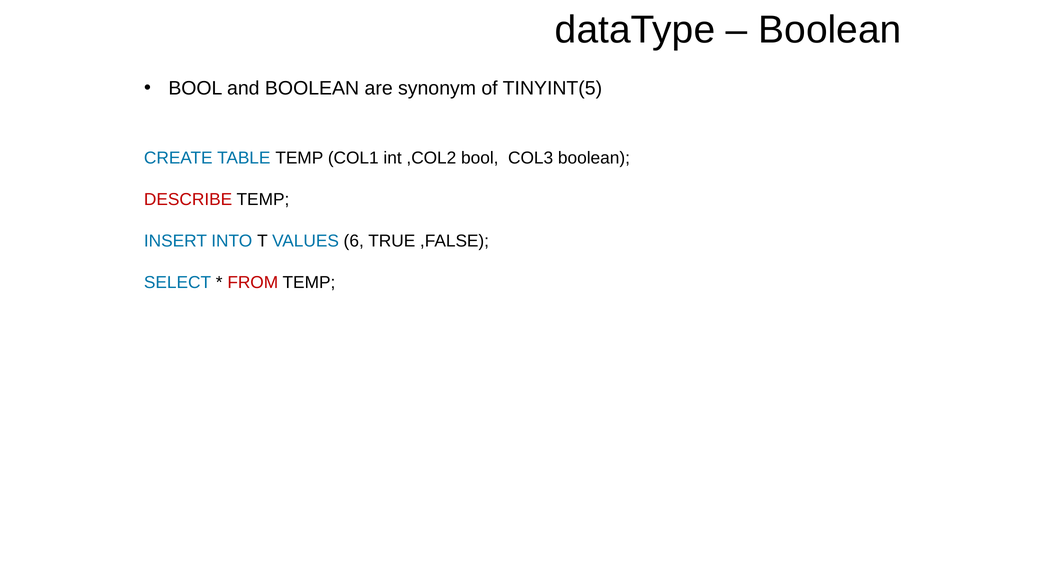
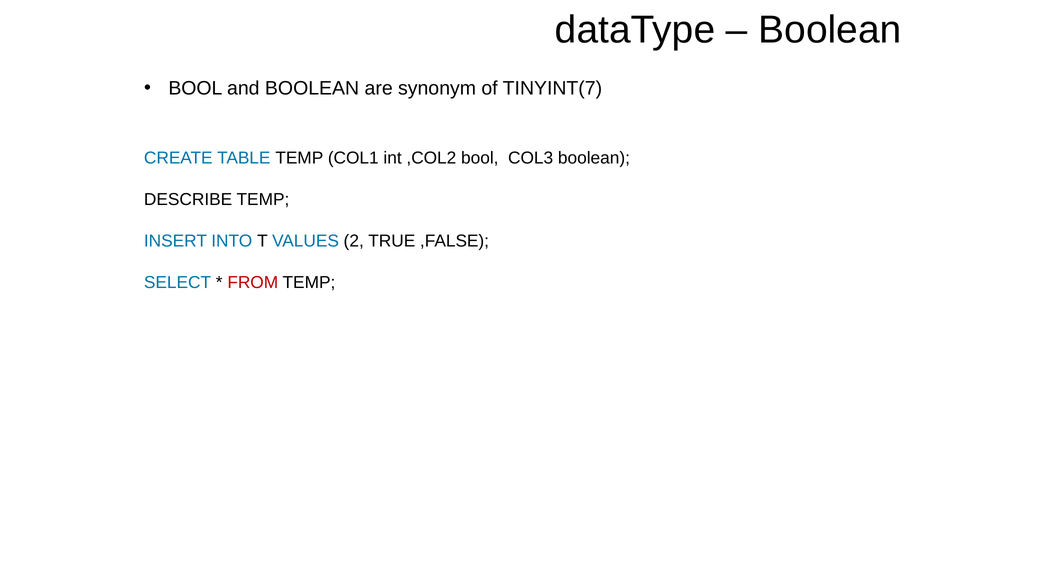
TINYINT(5: TINYINT(5 -> TINYINT(7
DESCRIBE colour: red -> black
6: 6 -> 2
